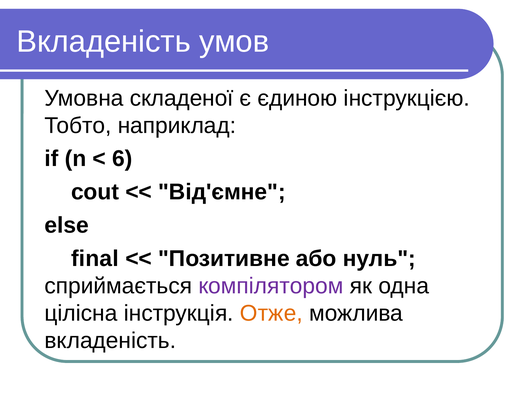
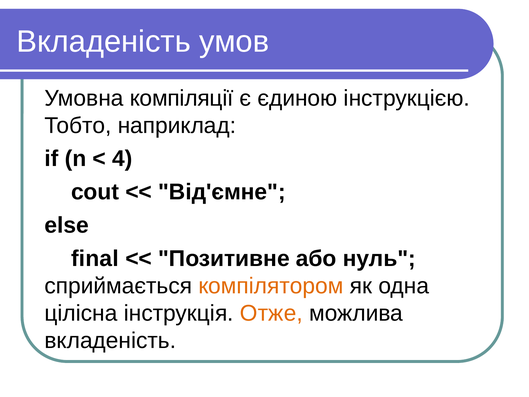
складеної: складеної -> компіляції
6: 6 -> 4
компілятором colour: purple -> orange
